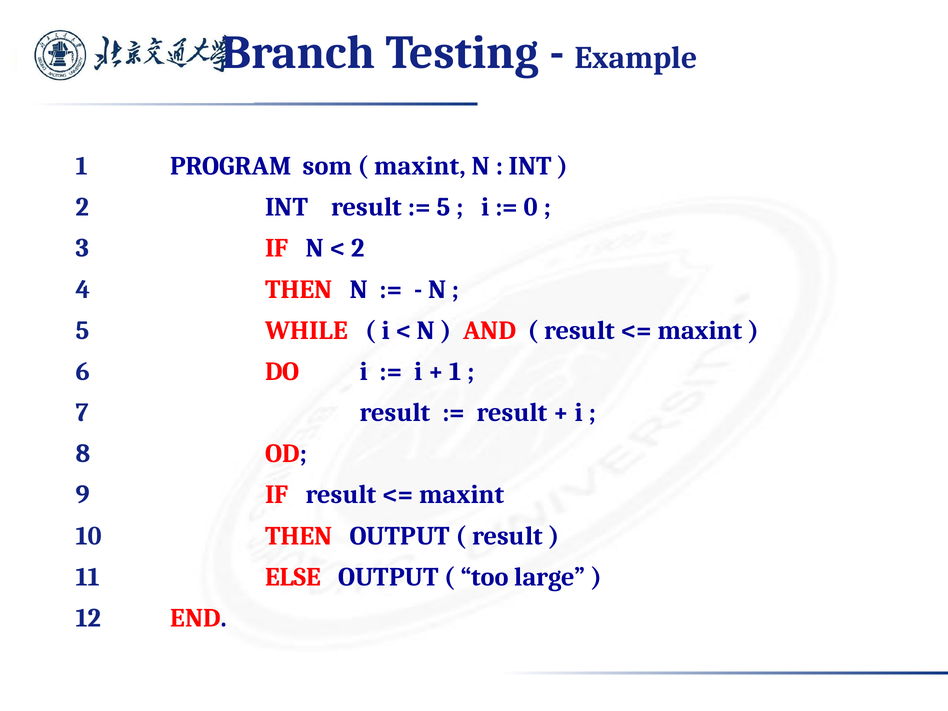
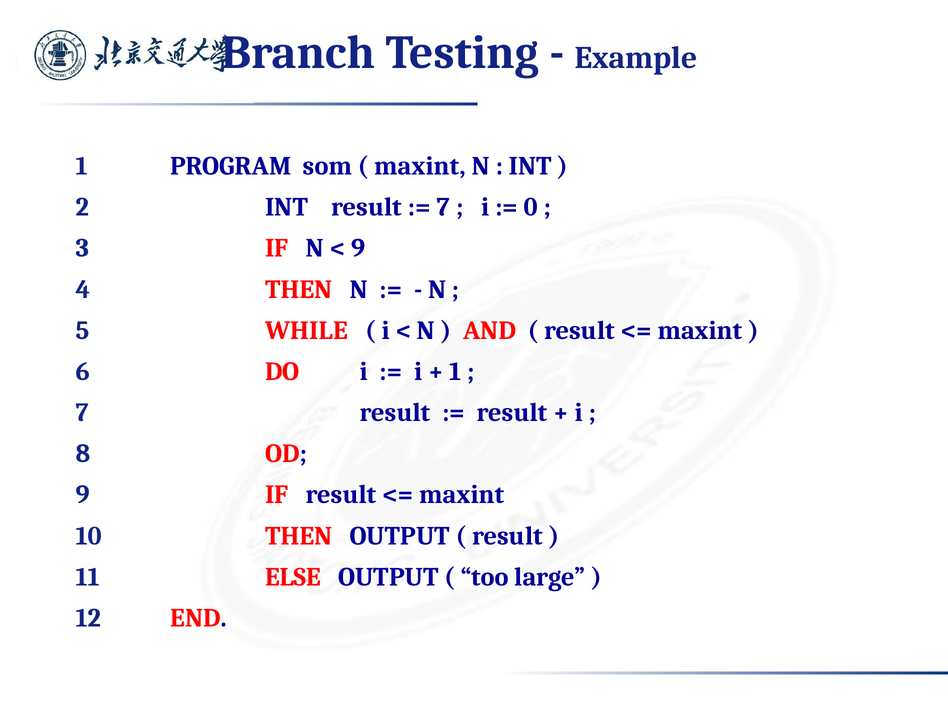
5 at (443, 207): 5 -> 7
2 at (358, 248): 2 -> 9
